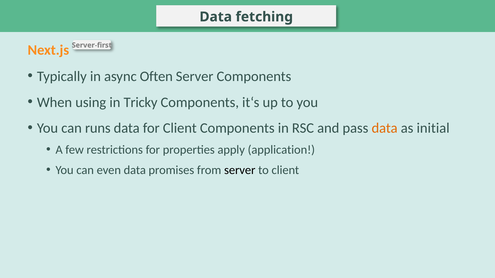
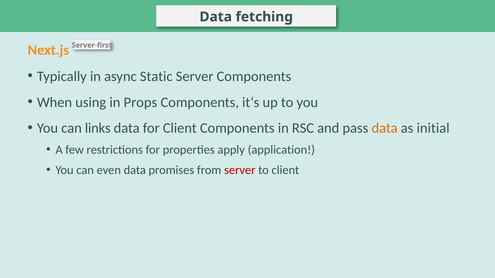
Often: Often -> Static
Tricky: Tricky -> Props
runs: runs -> links
server at (240, 170) colour: black -> red
